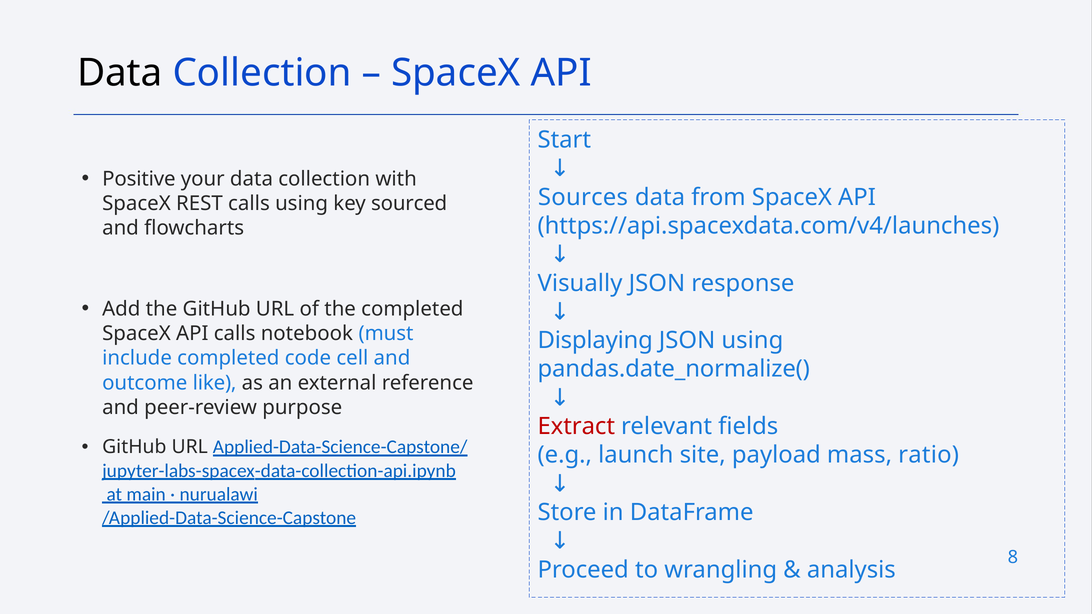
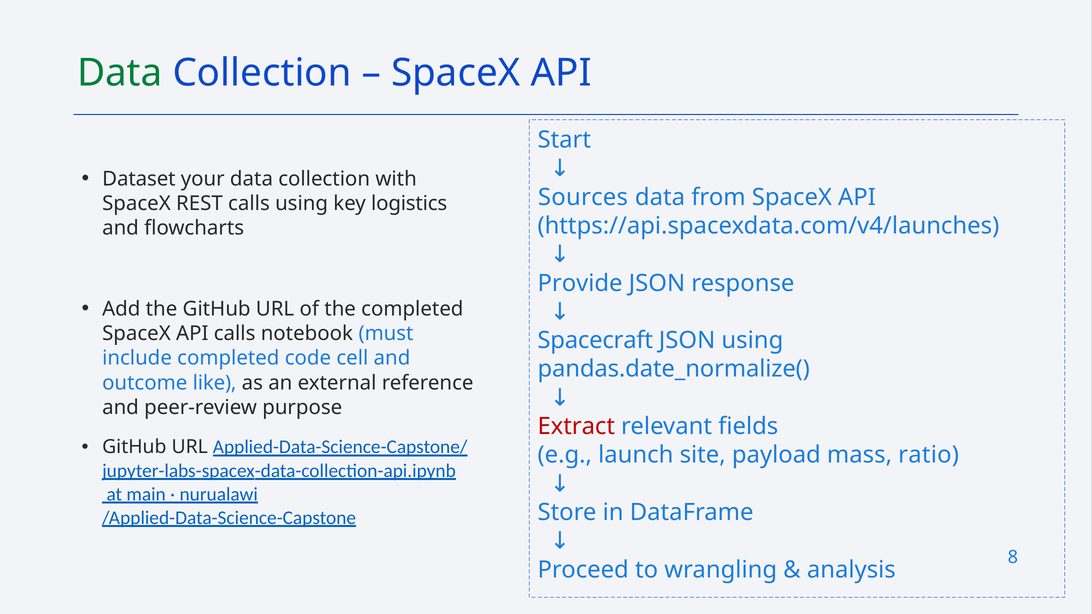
Data at (120, 73) colour: black -> green
Positive: Positive -> Dataset
sourced: sourced -> logistics
Visually: Visually -> Provide
Displaying: Displaying -> Spacecraft
